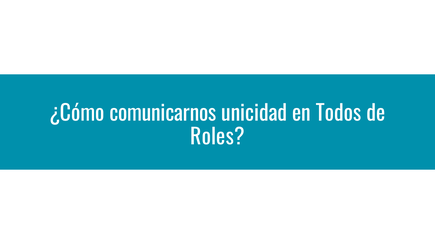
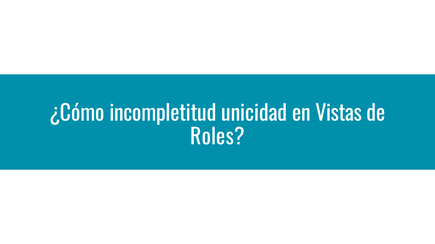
comunicarnos: comunicarnos -> incompletitud
Todos: Todos -> Vistas
